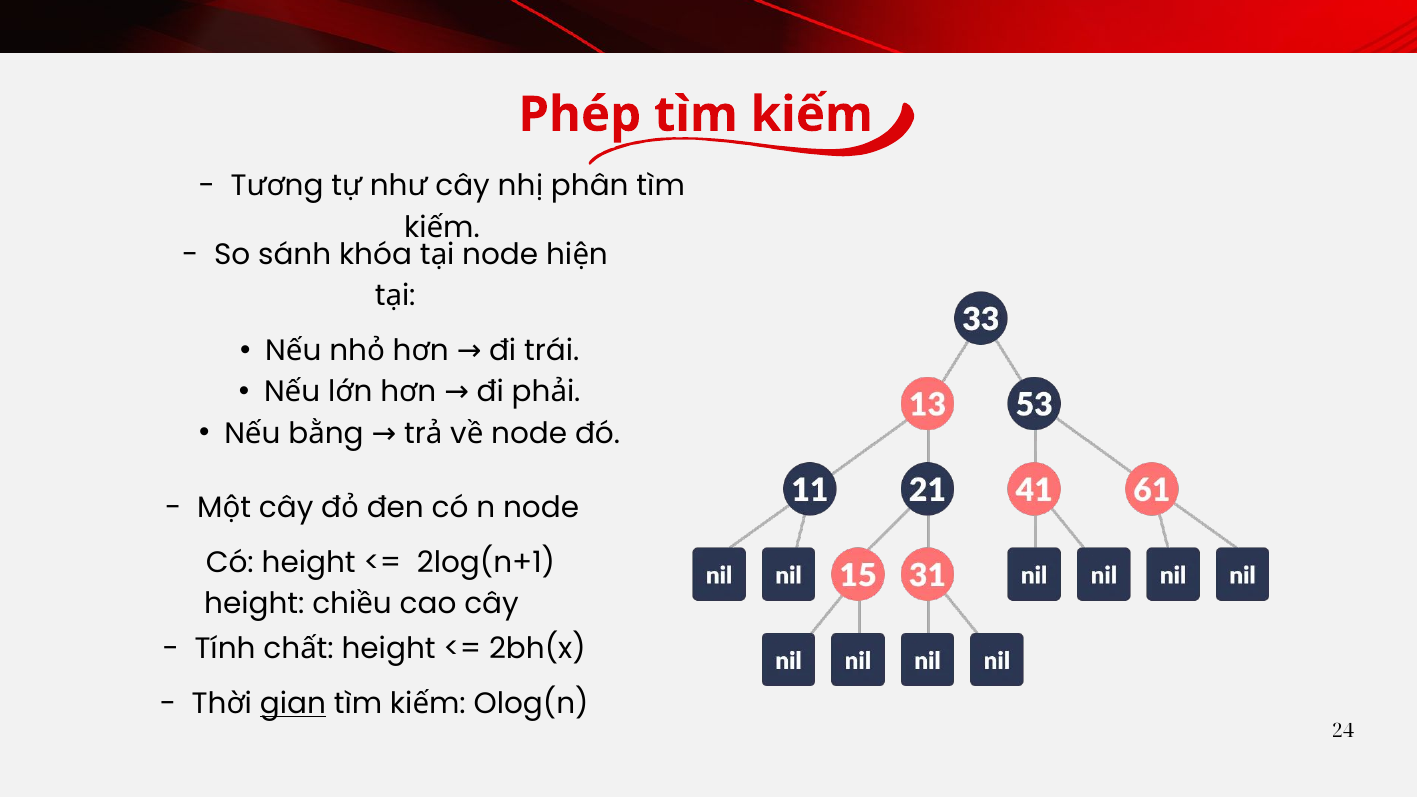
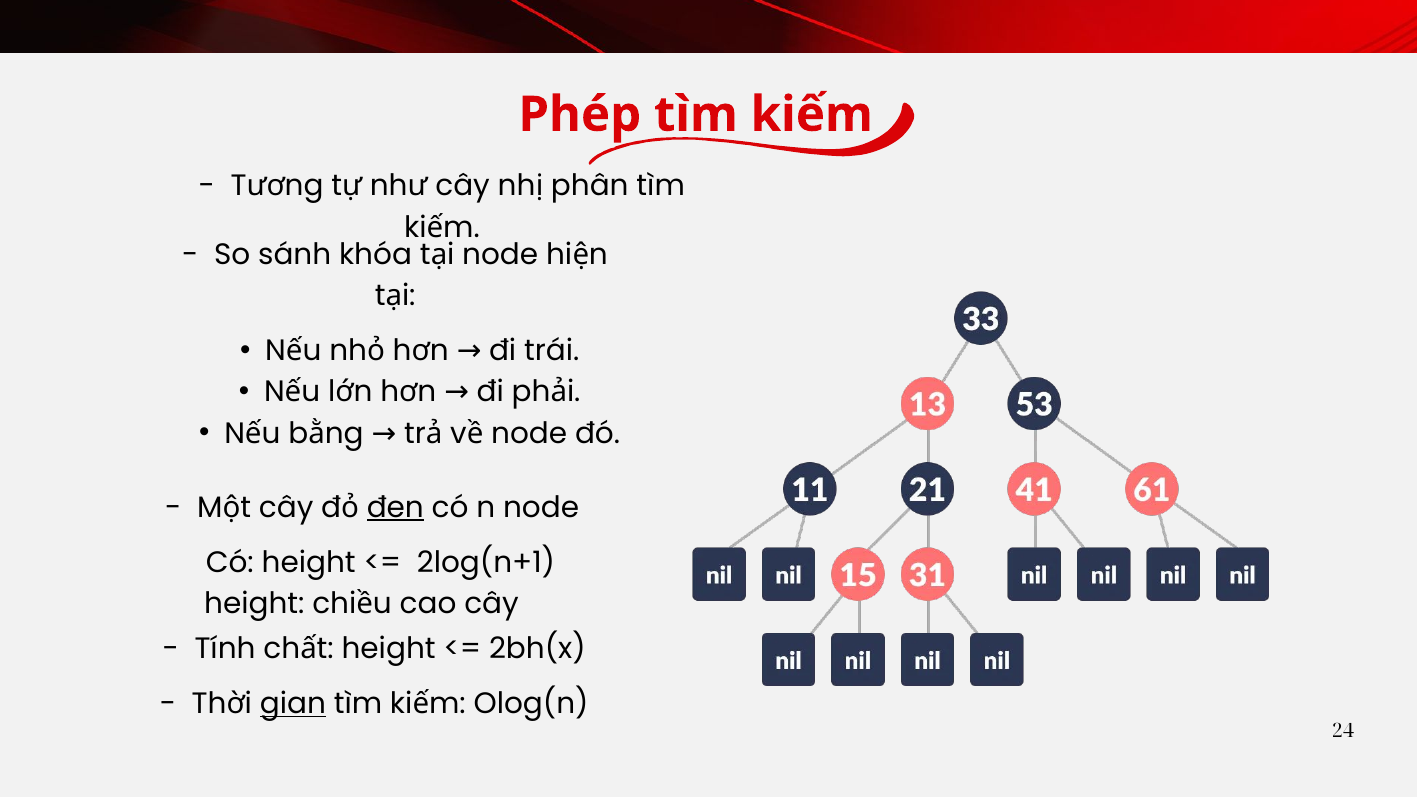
đen underline: none -> present
